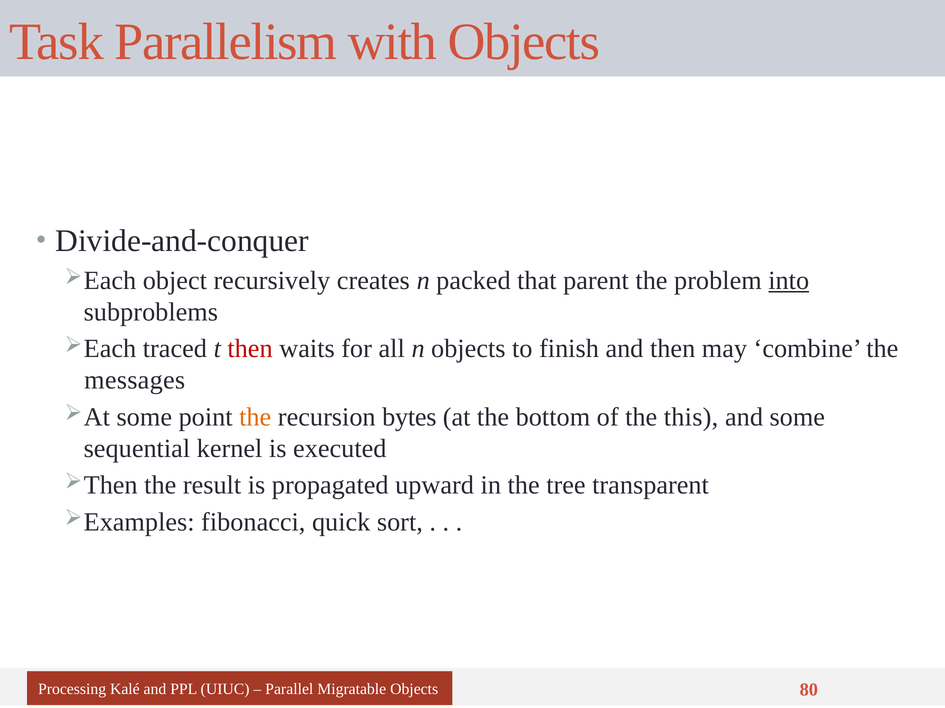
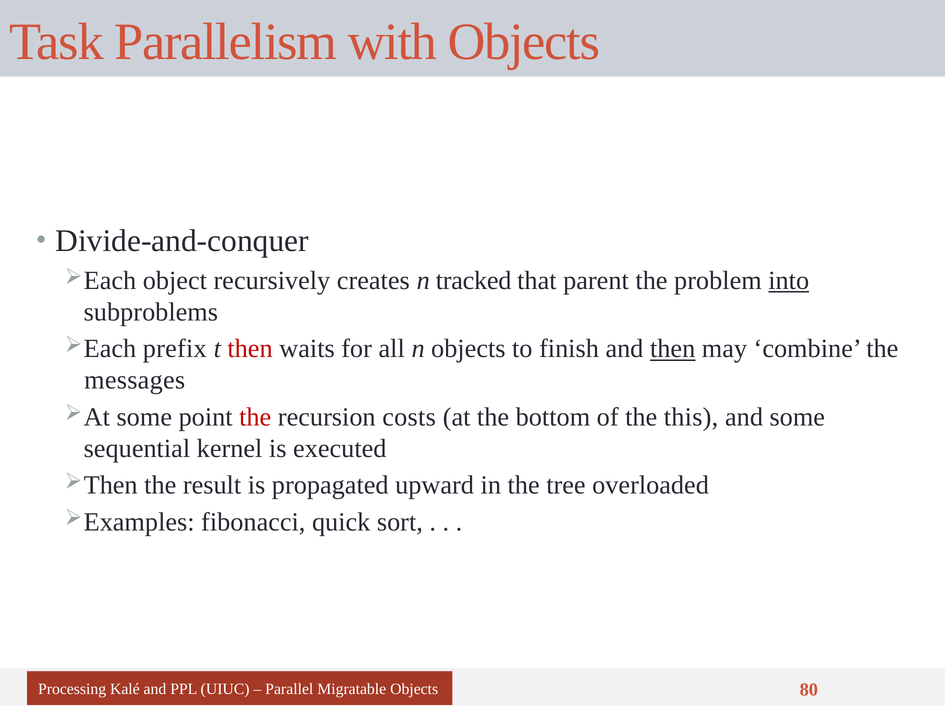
packed: packed -> tracked
traced: traced -> prefix
then at (673, 349) underline: none -> present
the at (255, 417) colour: orange -> red
bytes: bytes -> costs
transparent: transparent -> overloaded
